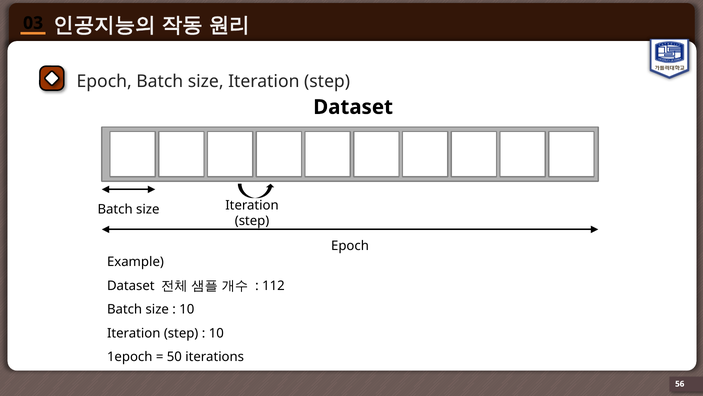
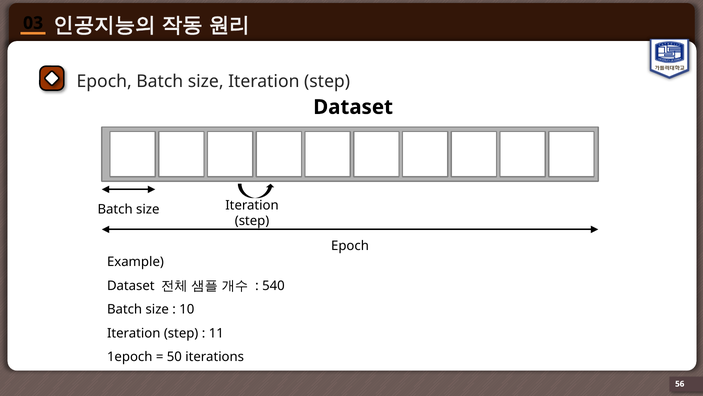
112: 112 -> 540
10 at (216, 333): 10 -> 11
